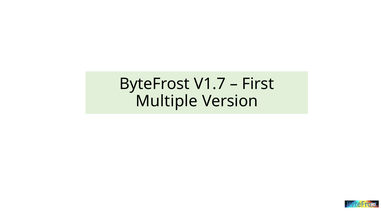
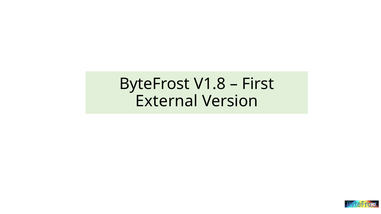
V1.7: V1.7 -> V1.8
Multiple: Multiple -> External
